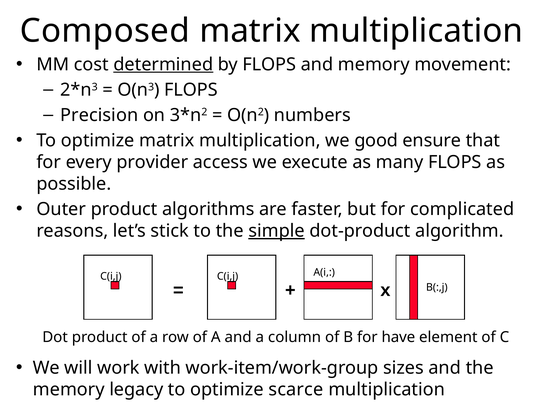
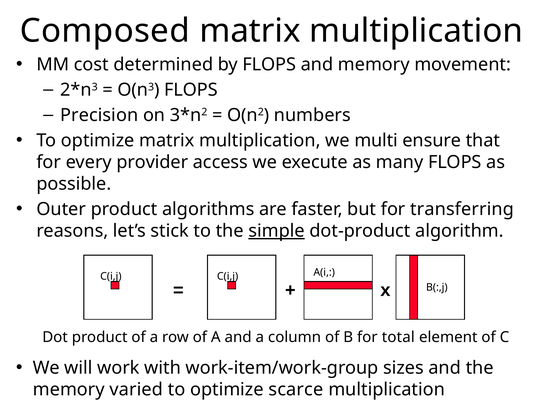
determined underline: present -> none
good: good -> multi
complicated: complicated -> transferring
have: have -> total
legacy: legacy -> varied
